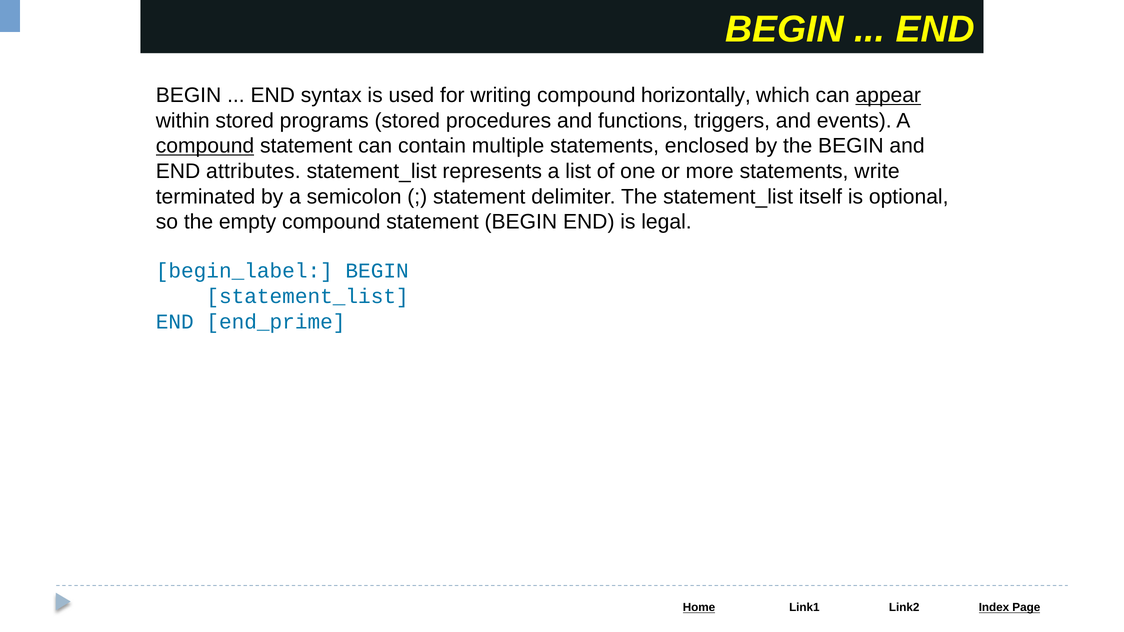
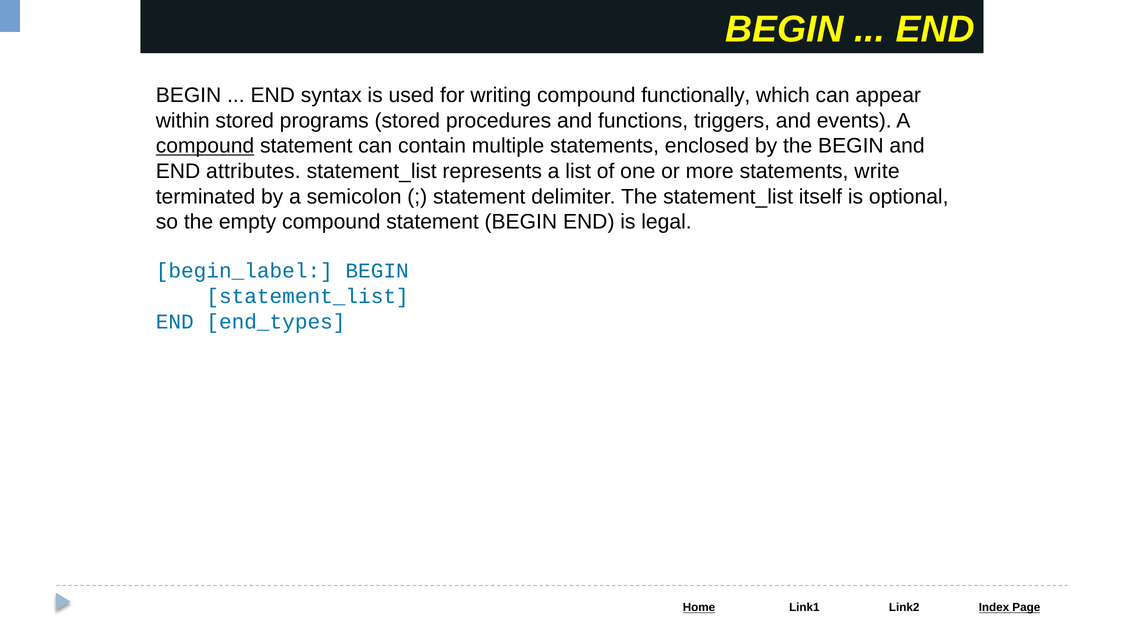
horizontally: horizontally -> functionally
appear underline: present -> none
end_prime: end_prime -> end_types
